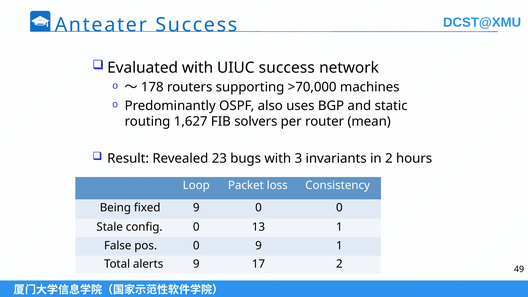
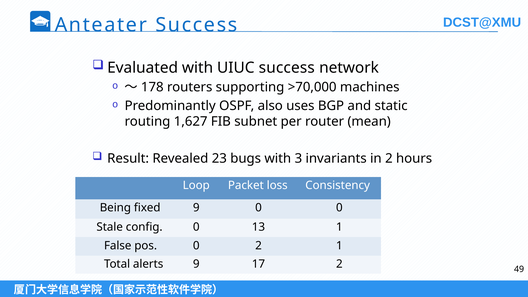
solvers: solvers -> subnet
0 9: 9 -> 2
